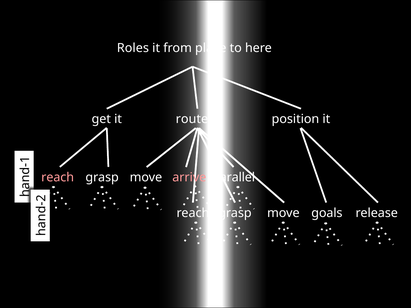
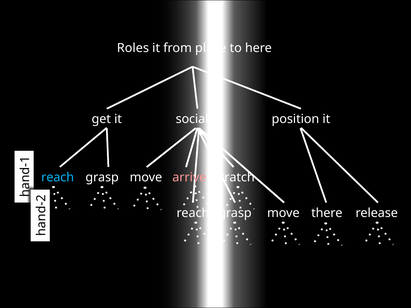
route: route -> social
parallel: parallel -> scratch
reach at (58, 178) colour: pink -> light blue
goals: goals -> there
